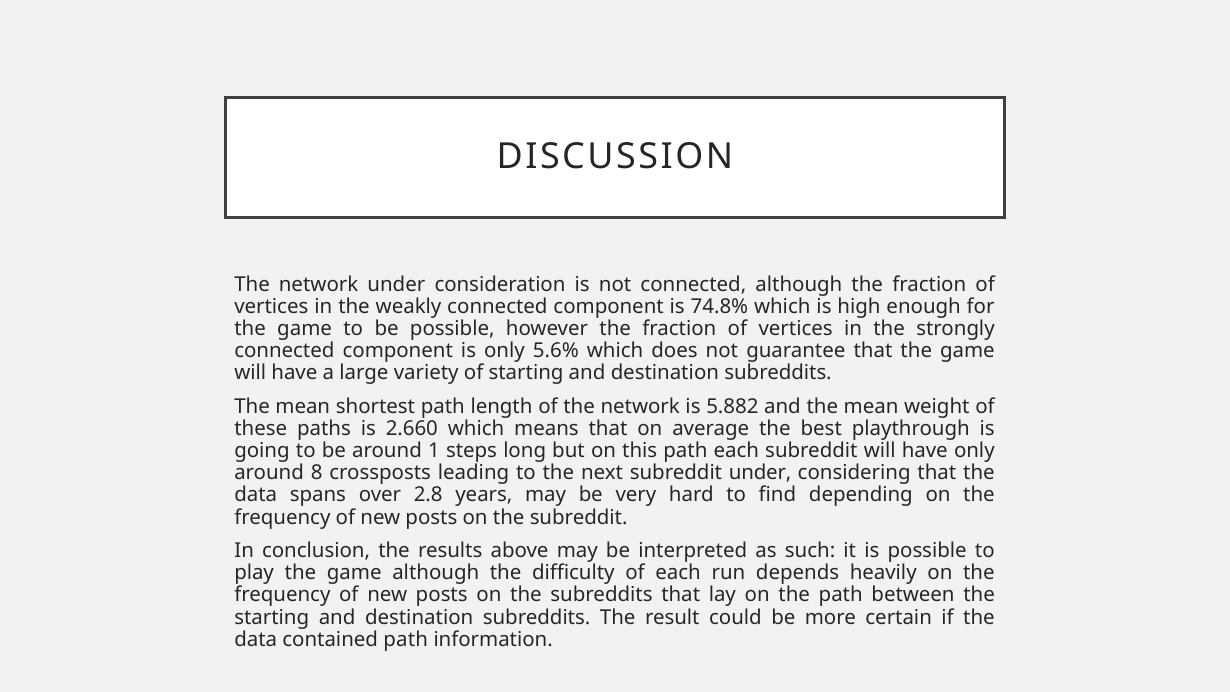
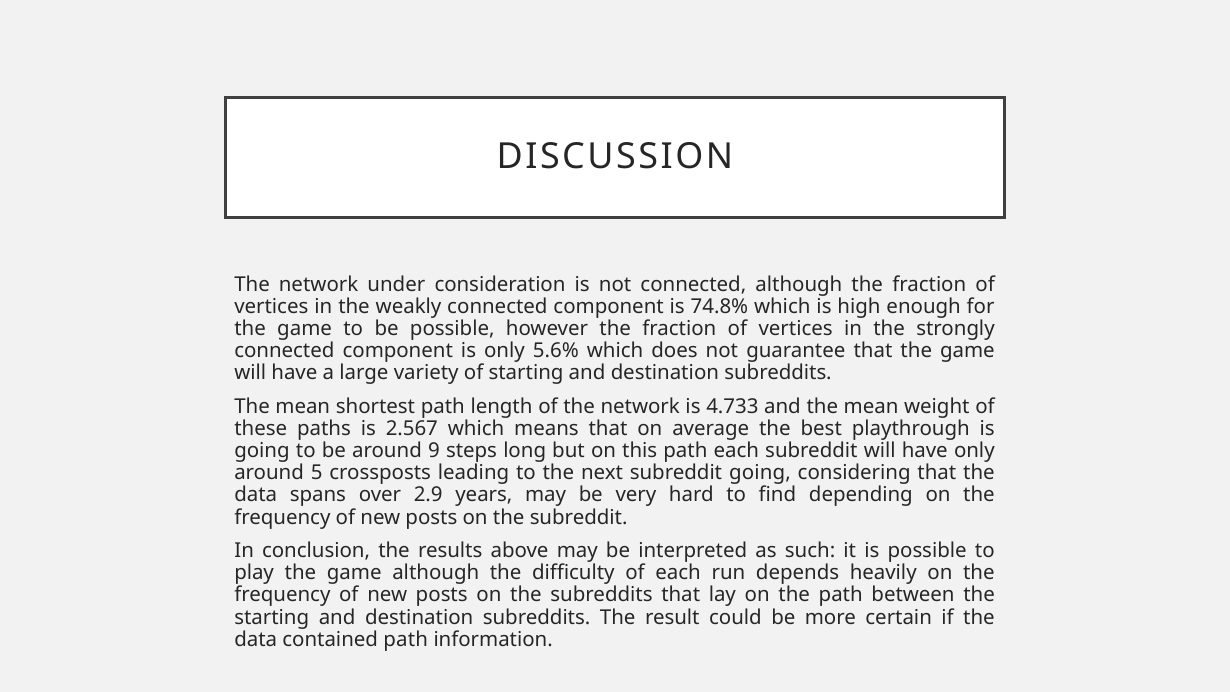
5.882: 5.882 -> 4.733
2.660: 2.660 -> 2.567
1: 1 -> 9
8: 8 -> 5
subreddit under: under -> going
2.8: 2.8 -> 2.9
